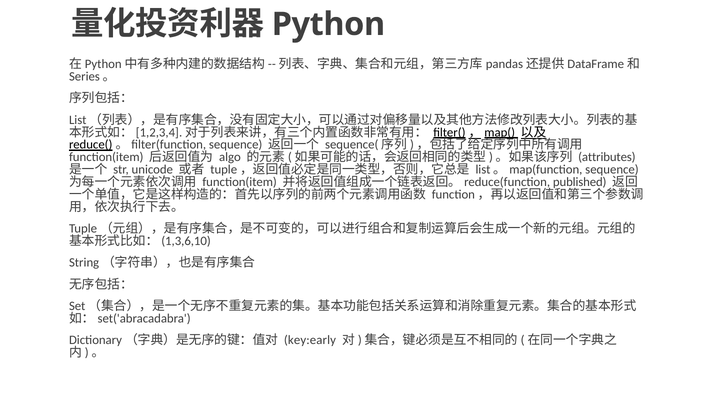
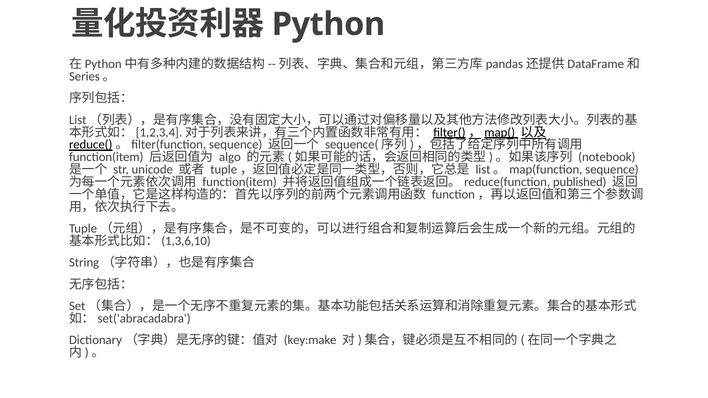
attributes: attributes -> notebook
key:early: key:early -> key:make
